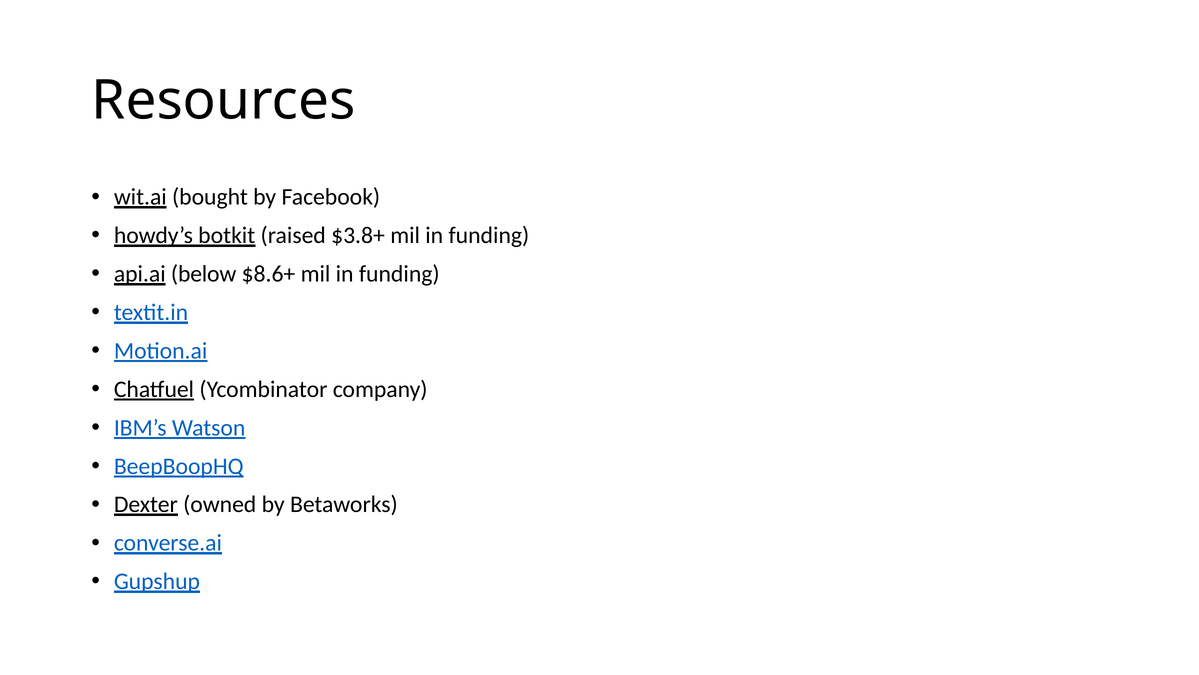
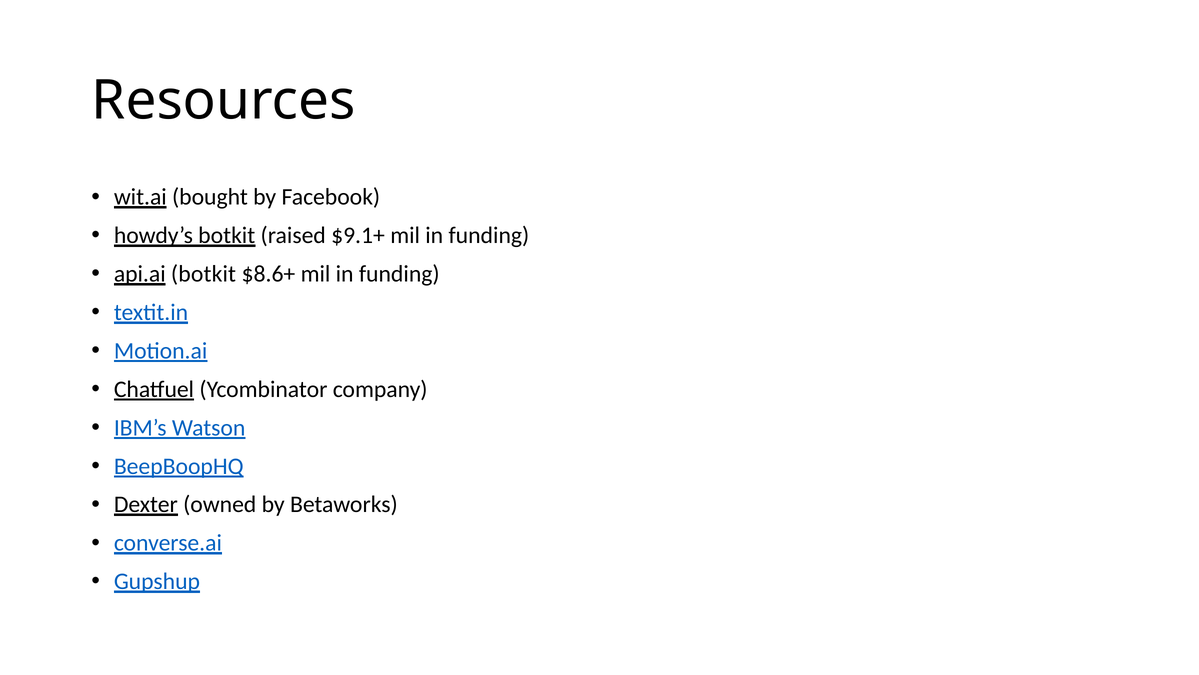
$3.8+: $3.8+ -> $9.1+
api.ai below: below -> botkit
